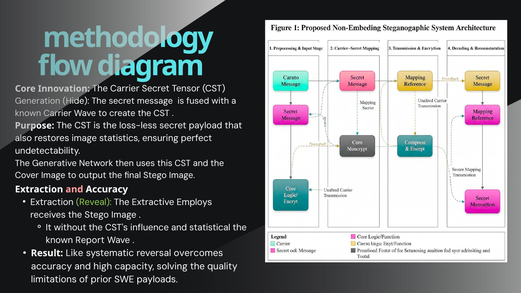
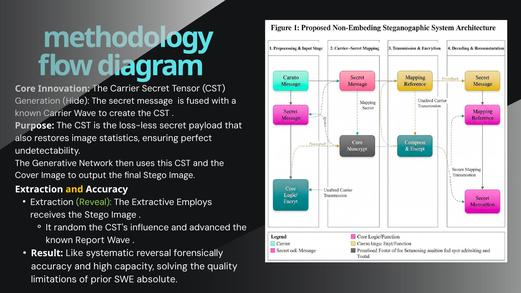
and at (74, 189) colour: pink -> yellow
without: without -> random
statistical: statistical -> advanced
overcomes: overcomes -> forensically
payloads: payloads -> absolute
